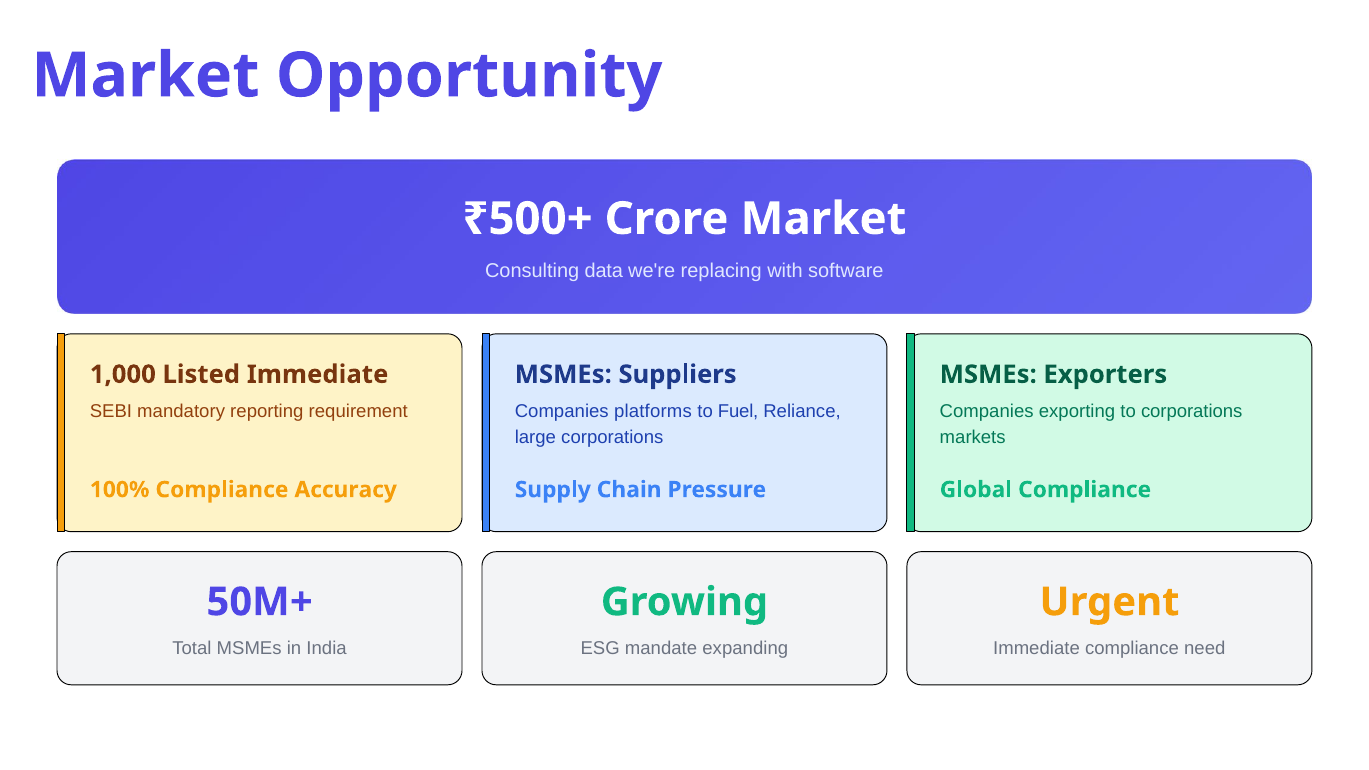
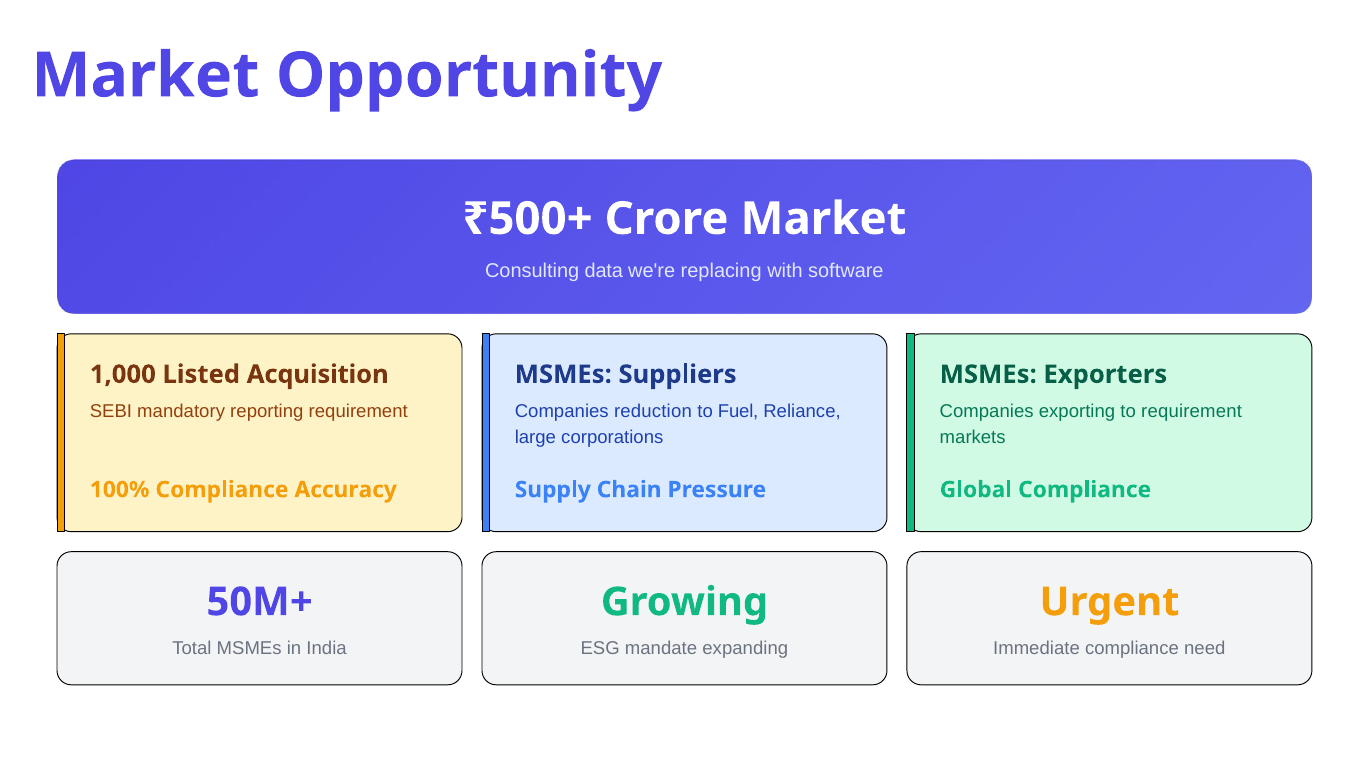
Listed Immediate: Immediate -> Acquisition
platforms: platforms -> reduction
to corporations: corporations -> requirement
